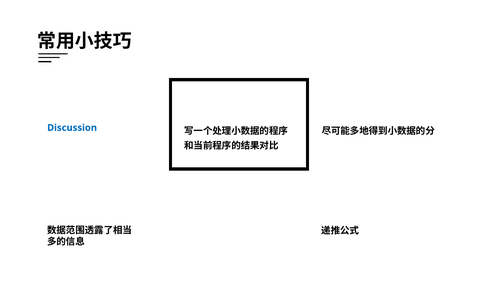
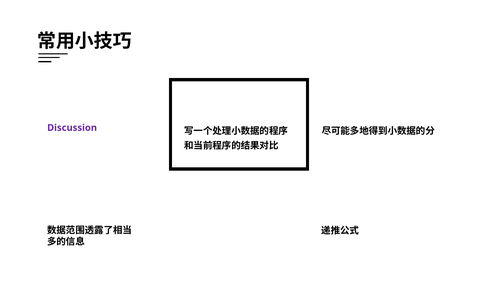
Discussion colour: blue -> purple
